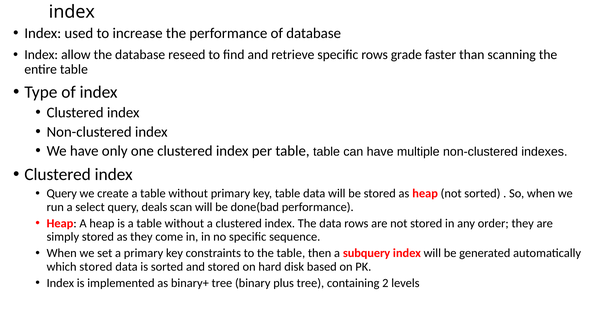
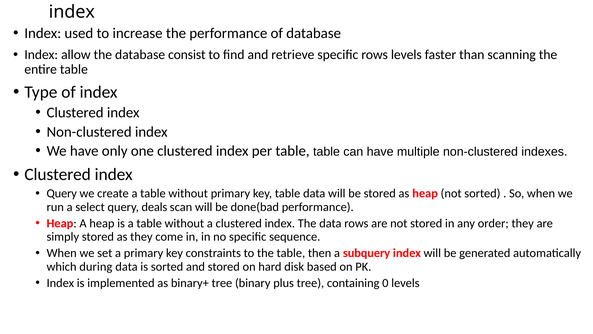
reseed: reseed -> consist
rows grade: grade -> levels
which stored: stored -> during
2: 2 -> 0
